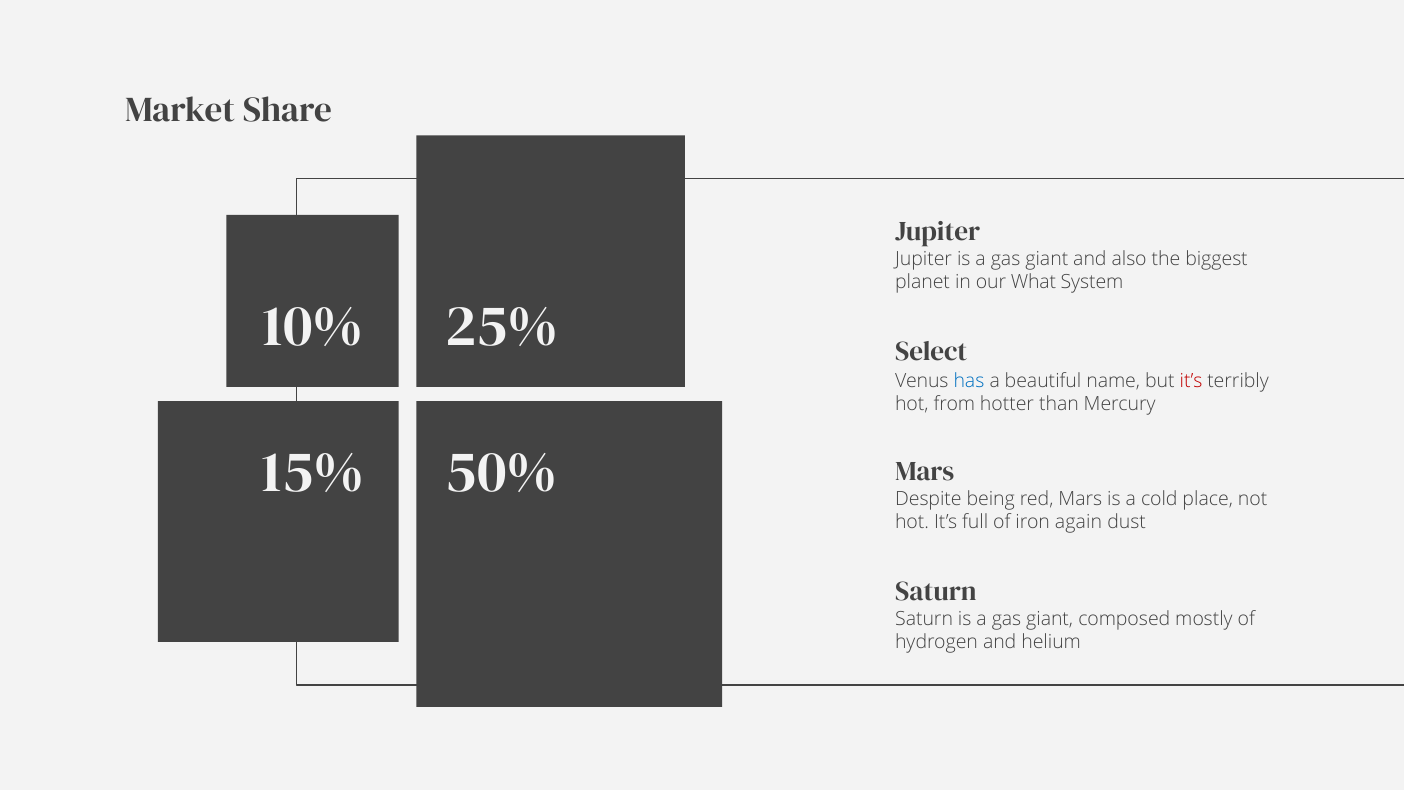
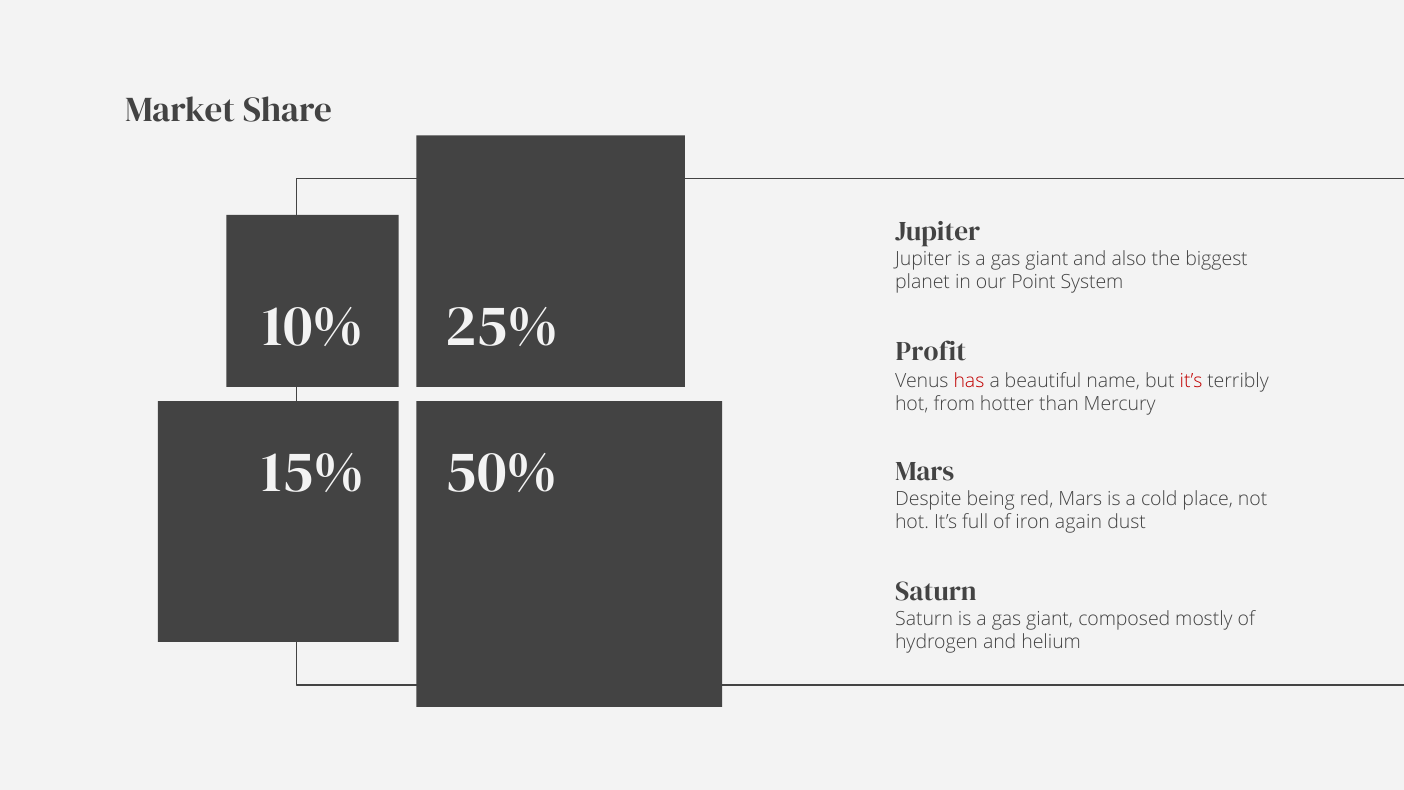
What: What -> Point
Select: Select -> Profit
has colour: blue -> red
